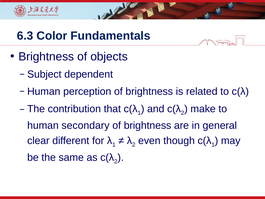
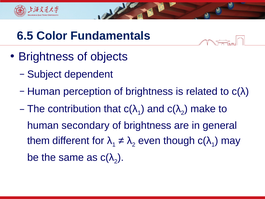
6.3: 6.3 -> 6.5
clear: clear -> them
